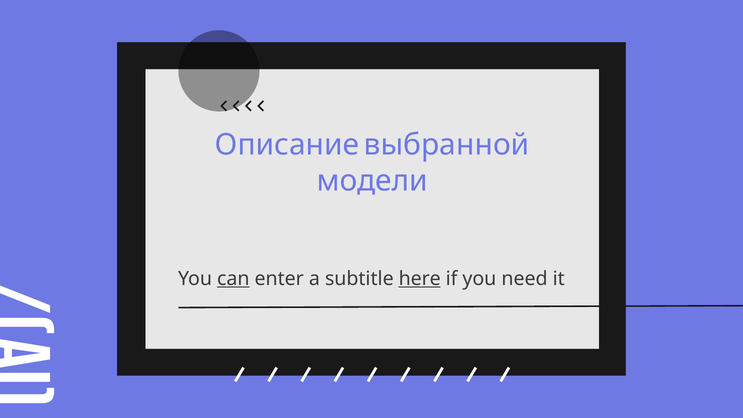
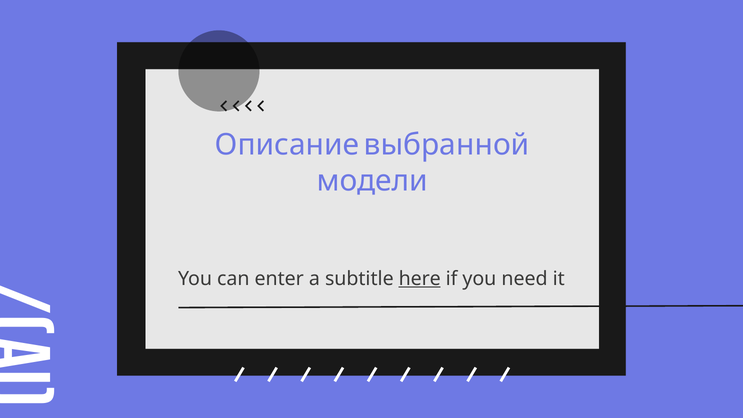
can underline: present -> none
